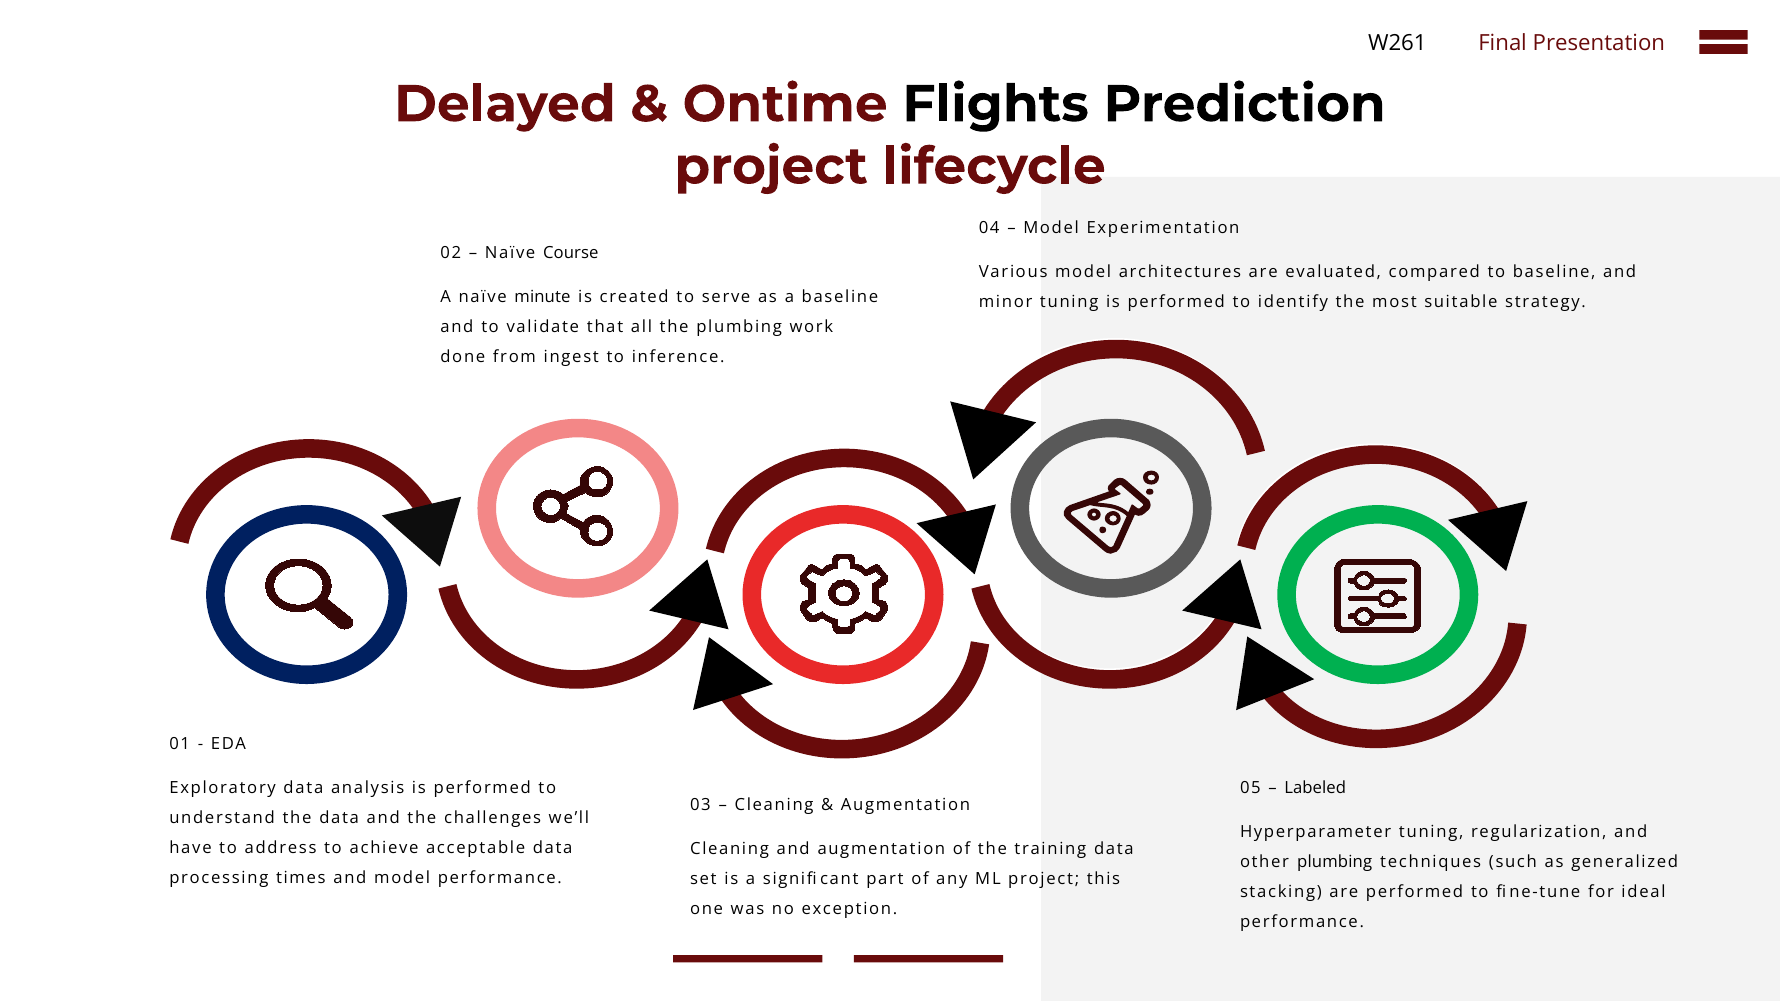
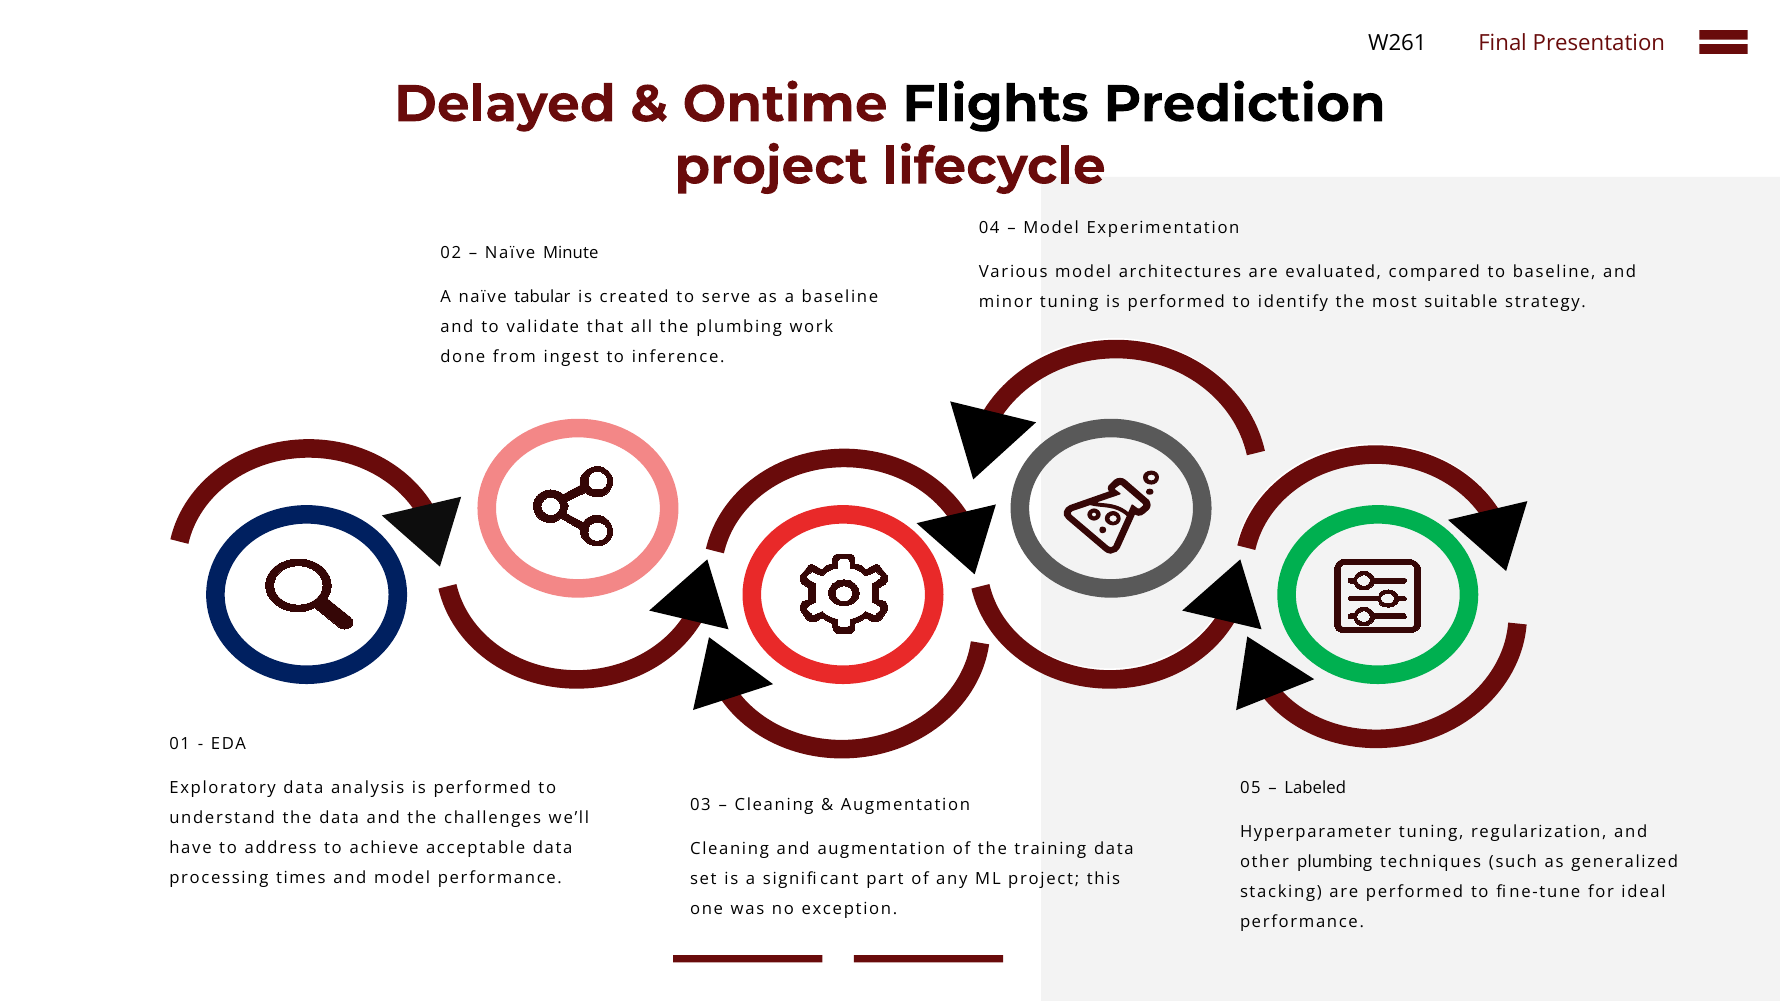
Course: Course -> Minute
minute: minute -> tabular
